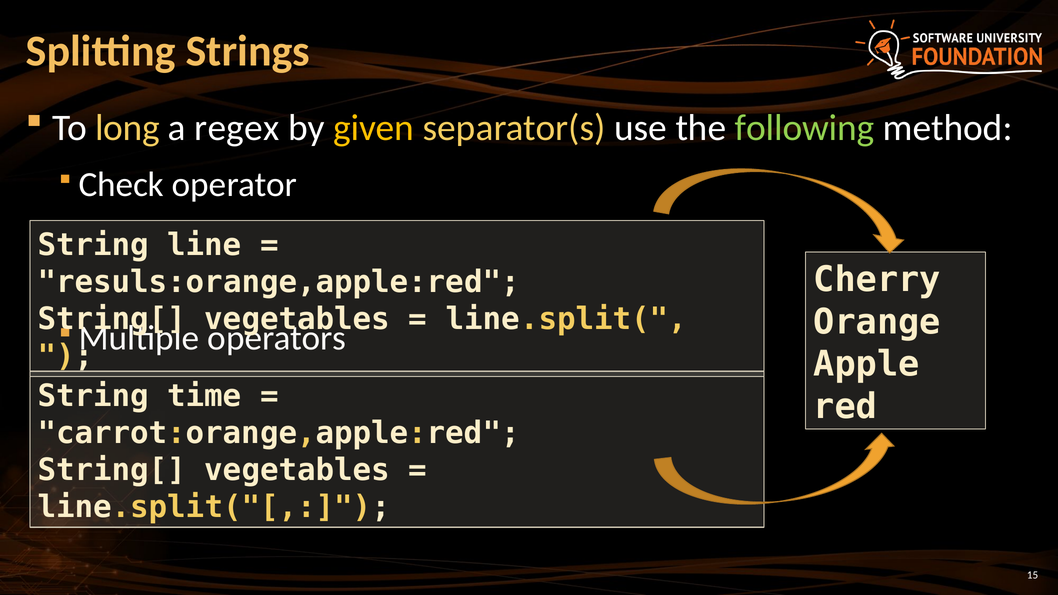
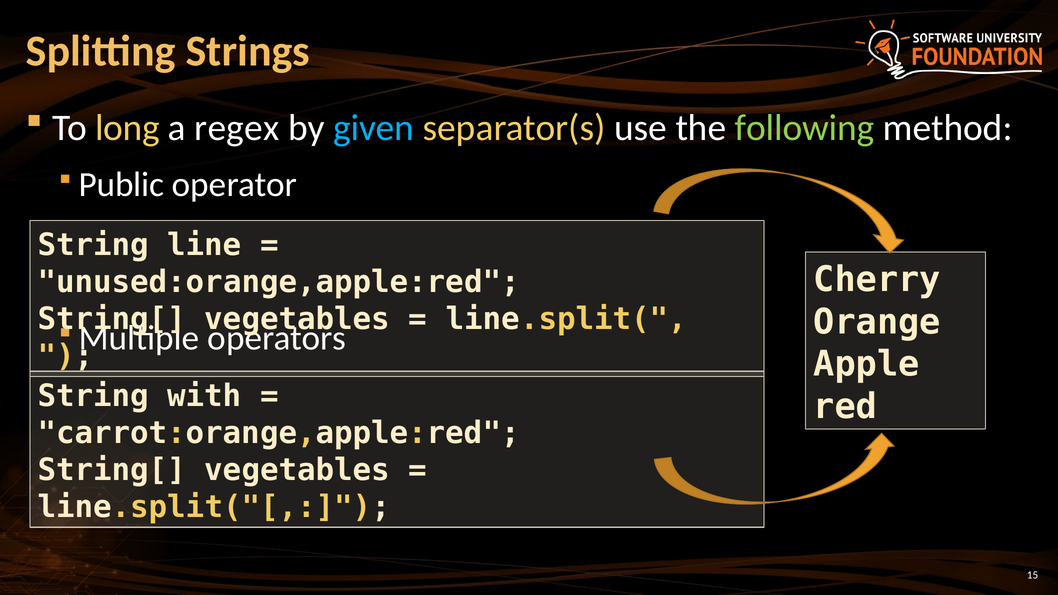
given colour: yellow -> light blue
Check: Check -> Public
resuls:orange,apple:red: resuls:orange,apple:red -> unused:orange,apple:red
time: time -> with
